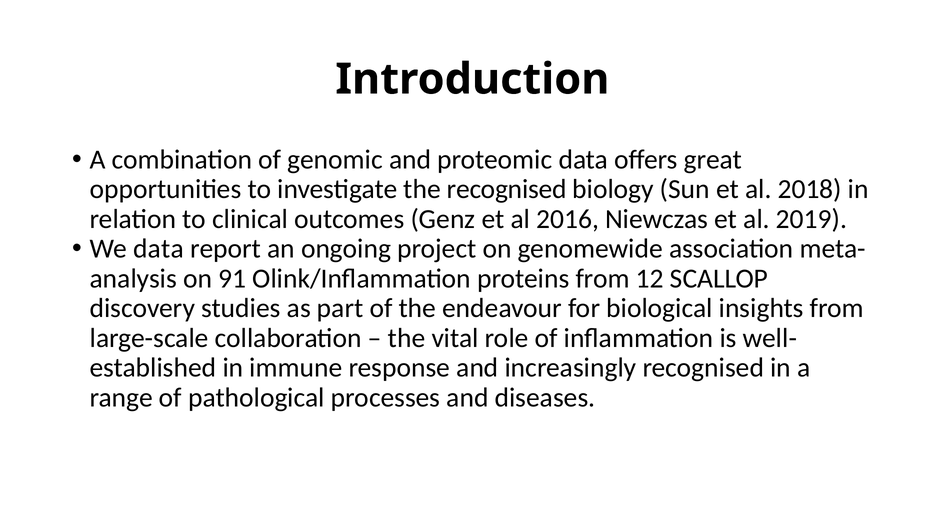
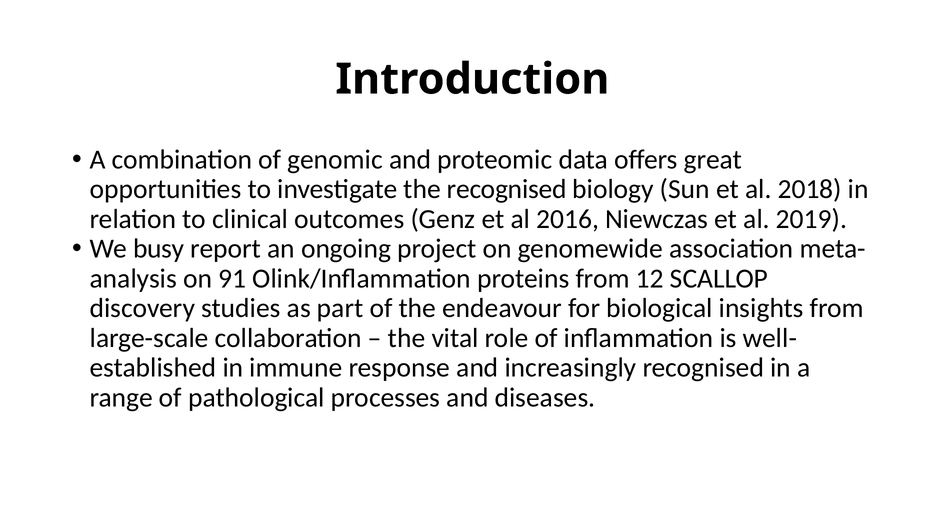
We data: data -> busy
